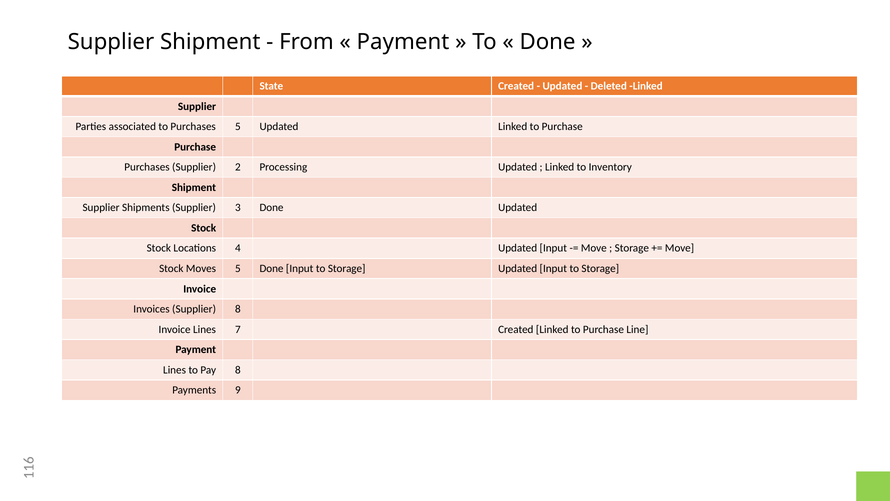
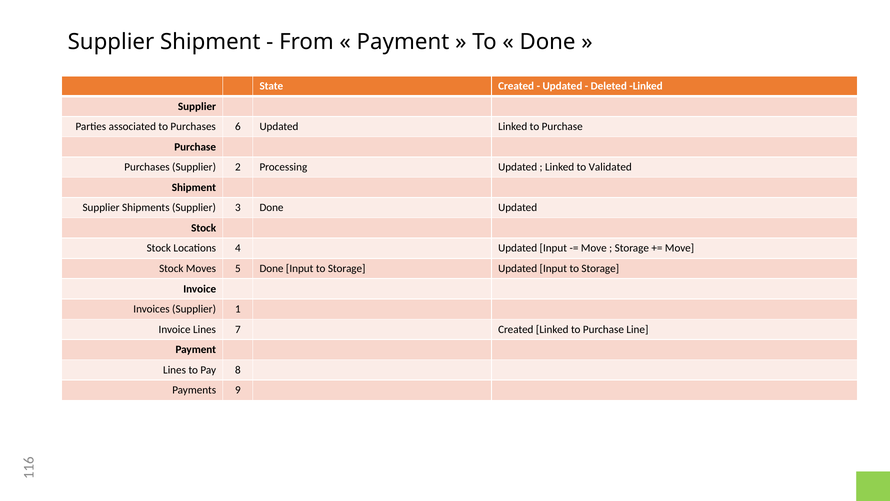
Purchases 5: 5 -> 6
Inventory: Inventory -> Validated
Supplier 8: 8 -> 1
